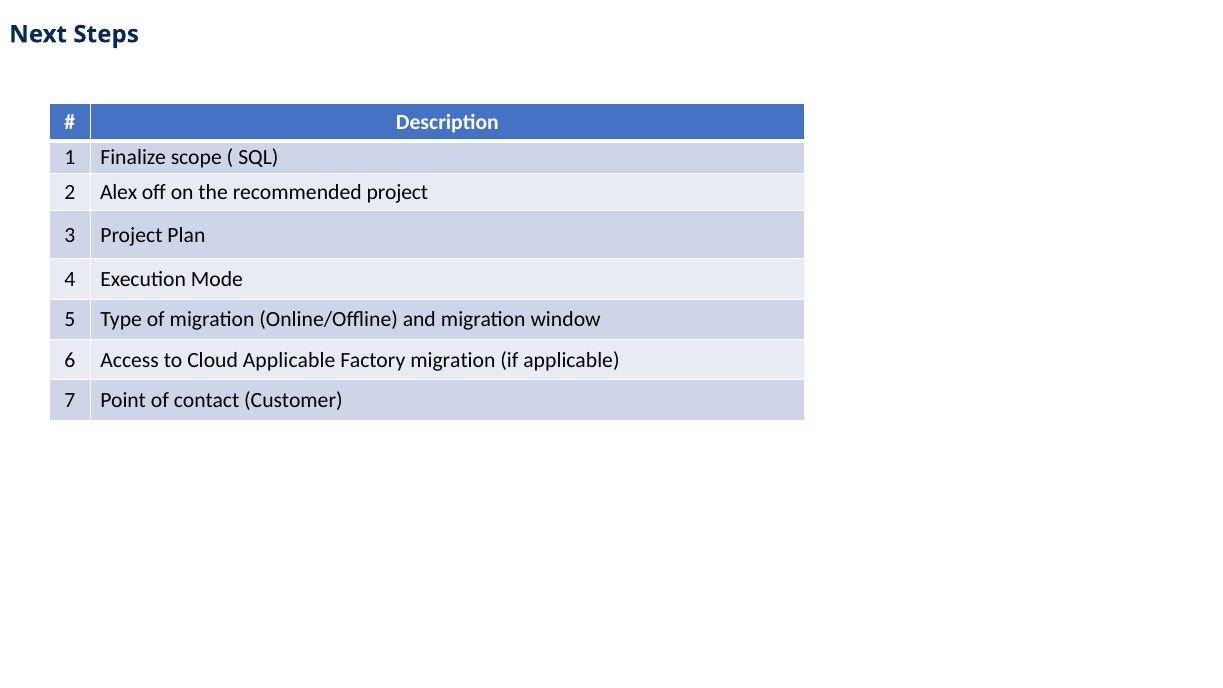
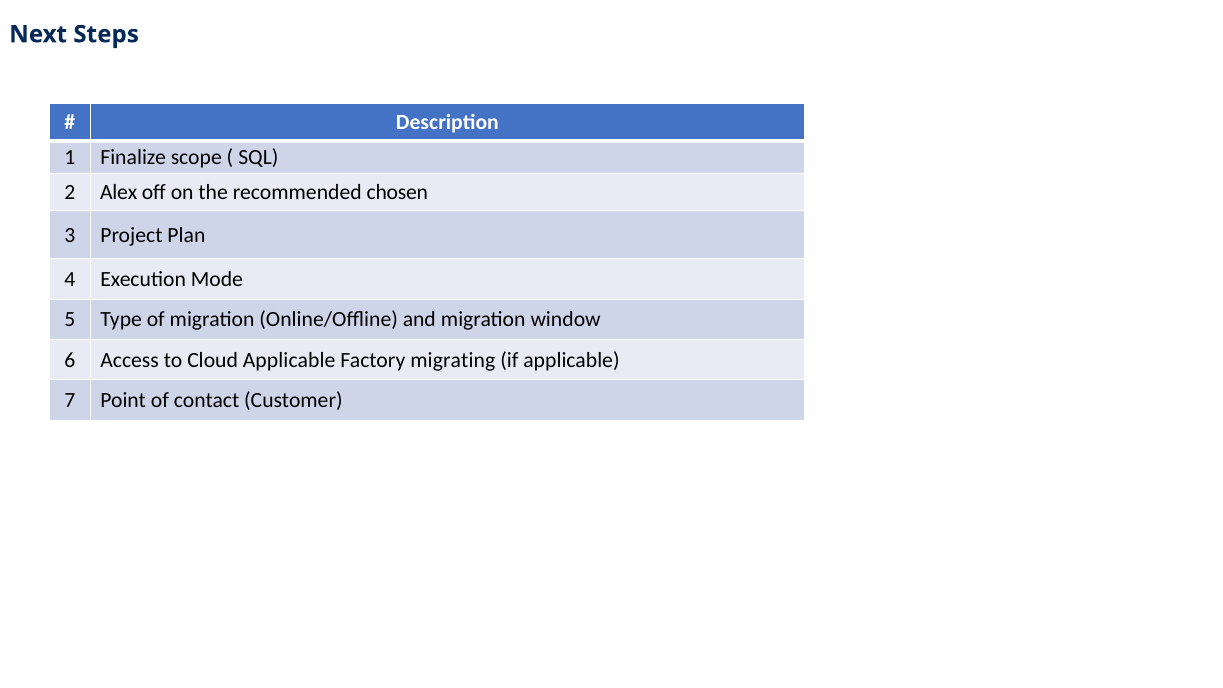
recommended project: project -> chosen
Factory migration: migration -> migrating
